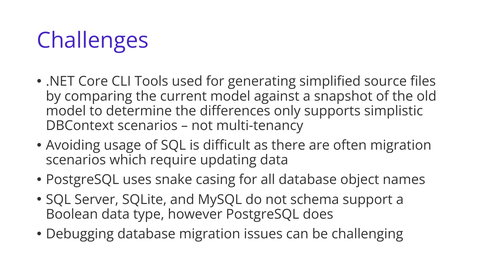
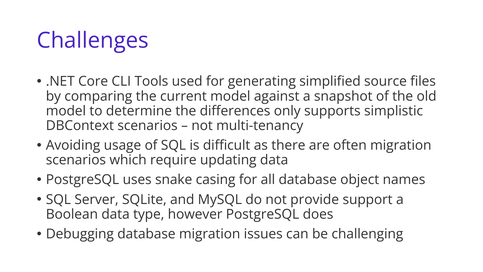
schema: schema -> provide
